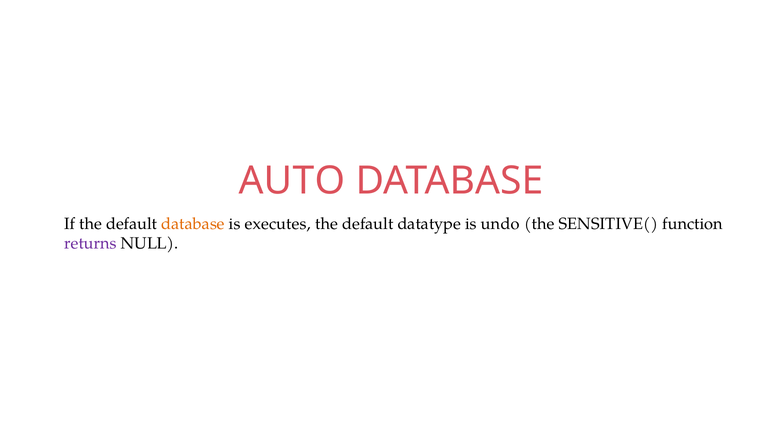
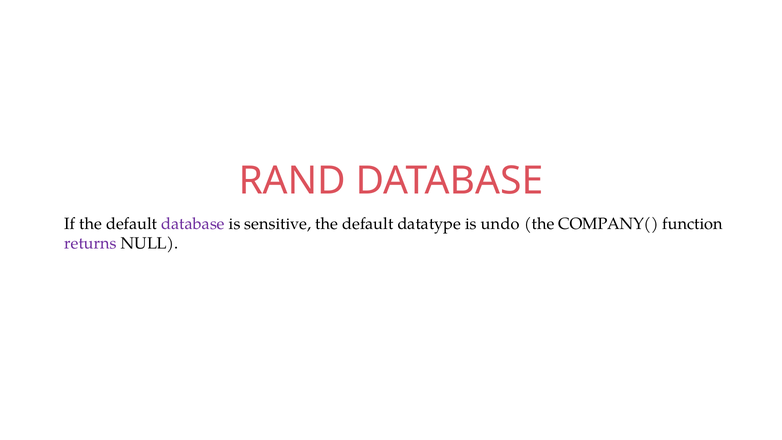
AUTO: AUTO -> RAND
database at (193, 224) colour: orange -> purple
executes: executes -> sensitive
SENSITIVE(: SENSITIVE( -> COMPANY(
